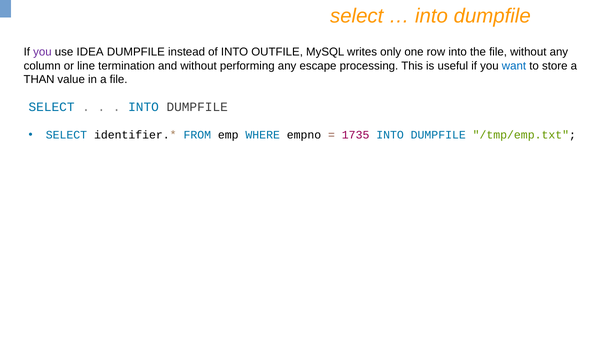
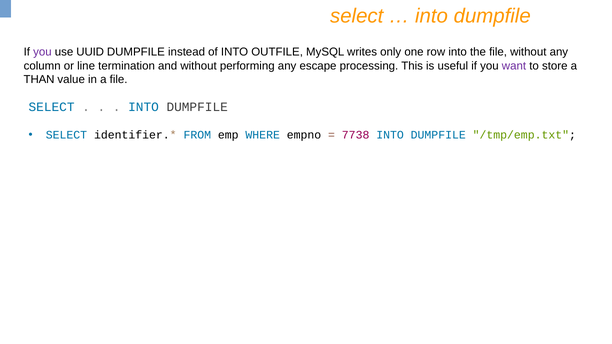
IDEA: IDEA -> UUID
want colour: blue -> purple
1735: 1735 -> 7738
